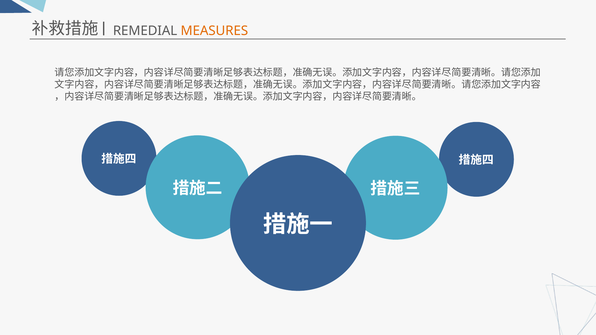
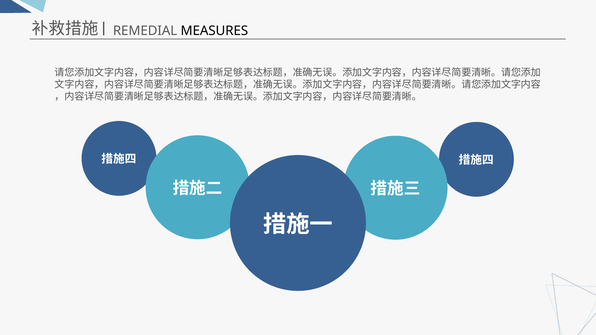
MEASURES colour: orange -> black
